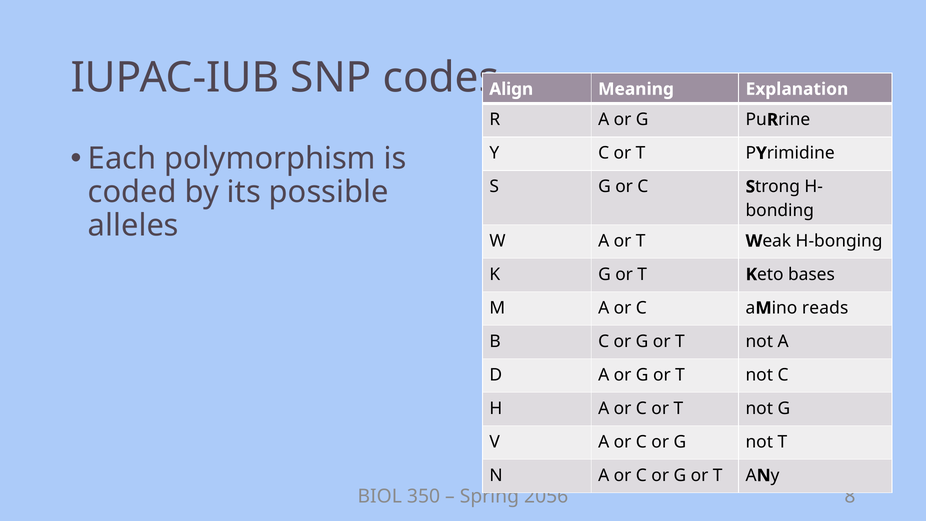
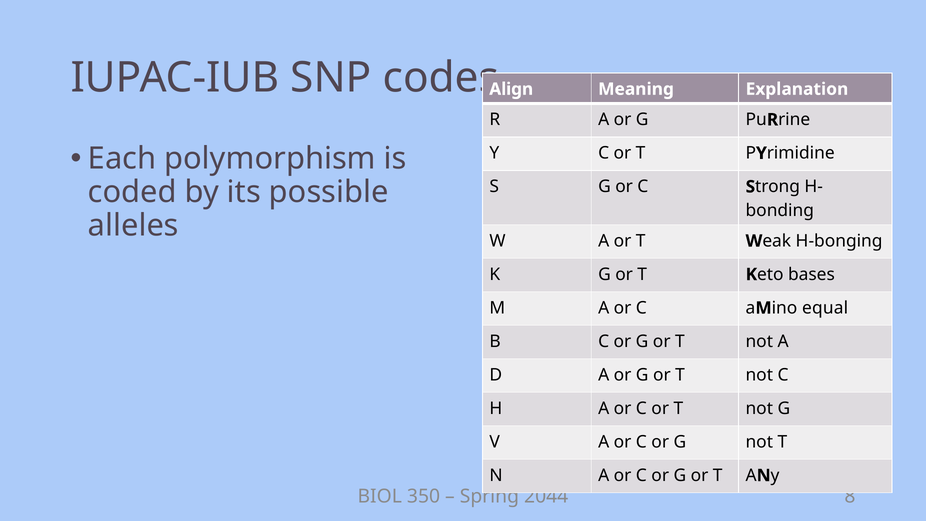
reads: reads -> equal
2056: 2056 -> 2044
